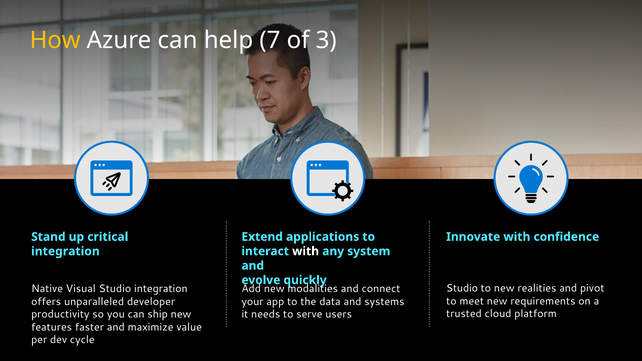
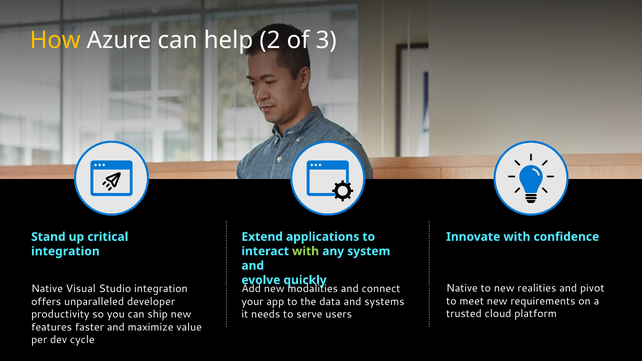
7: 7 -> 2
with at (306, 251) colour: white -> light green
Studio at (462, 288): Studio -> Native
